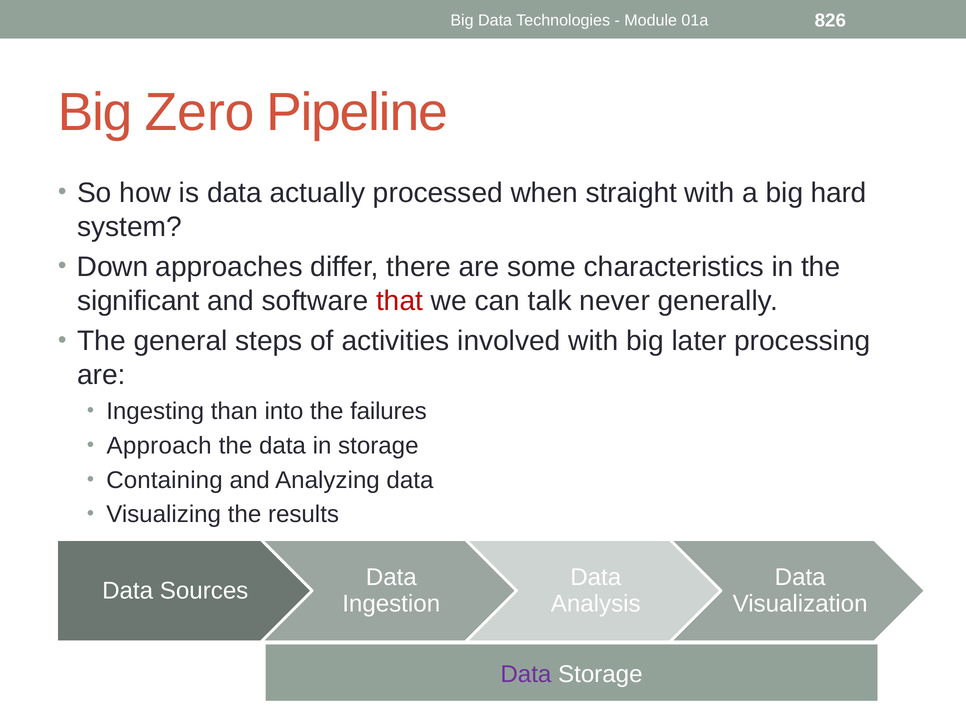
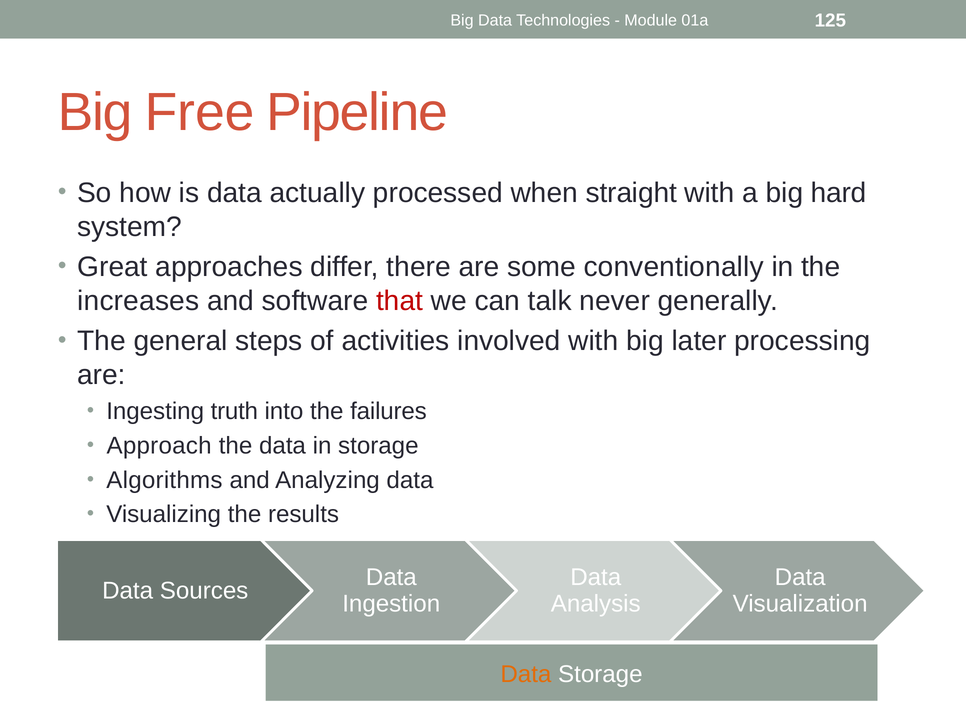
826: 826 -> 125
Zero: Zero -> Free
Down: Down -> Great
characteristics: characteristics -> conventionally
significant: significant -> increases
than: than -> truth
Containing: Containing -> Algorithms
Data at (526, 674) colour: purple -> orange
